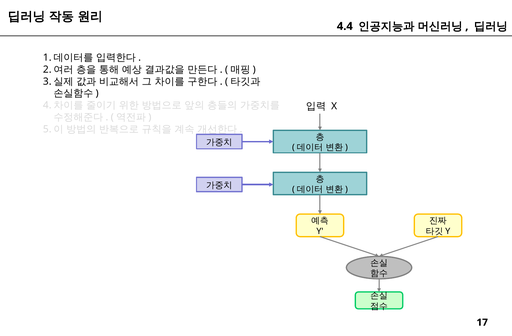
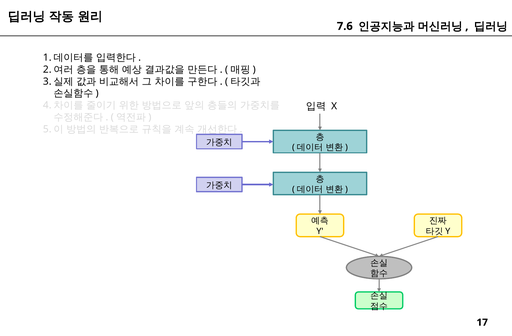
4.4: 4.4 -> 7.6
